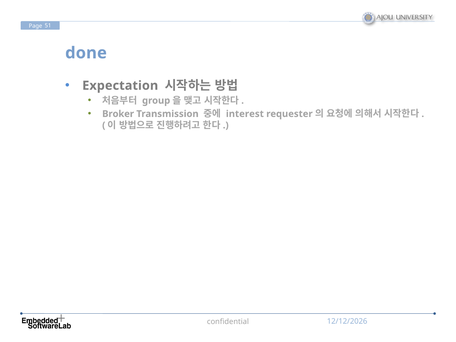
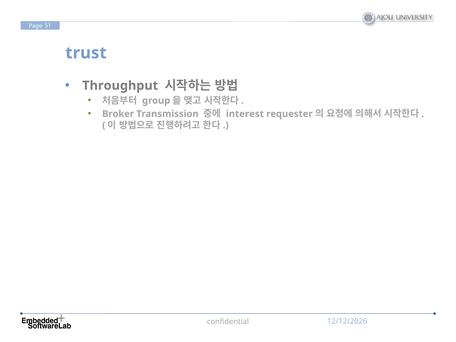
done: done -> trust
Expectation: Expectation -> Throughput
